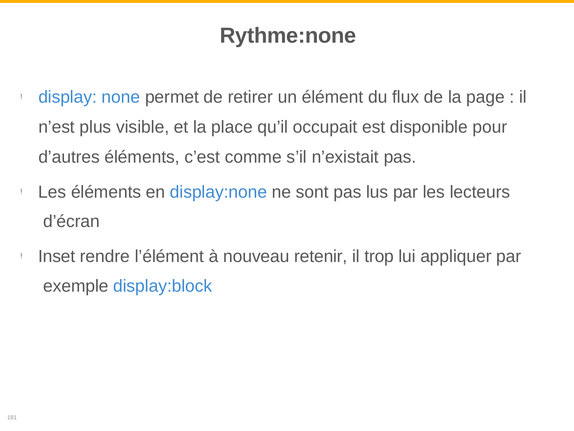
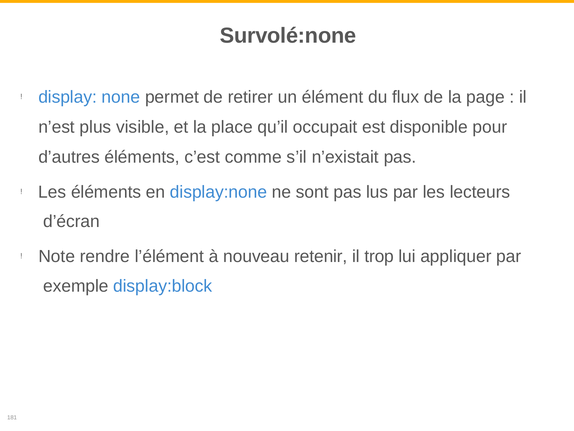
Rythme:none: Rythme:none -> Survolé:none
Inset: Inset -> Note
